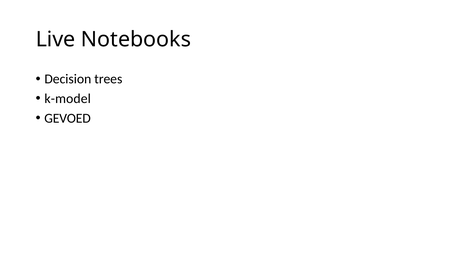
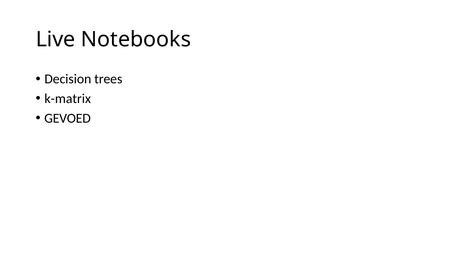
k-model: k-model -> k-matrix
